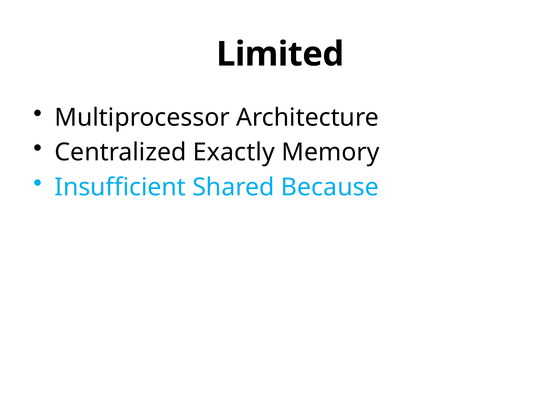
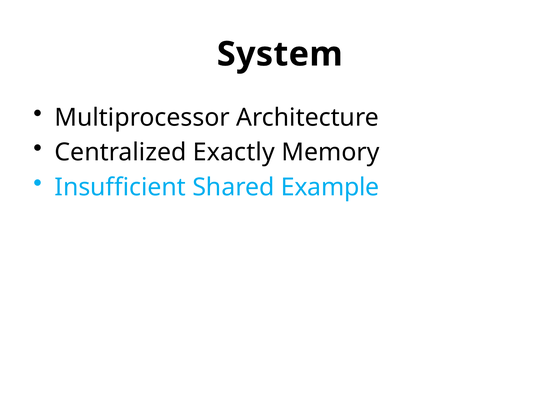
Limited: Limited -> System
Because: Because -> Example
